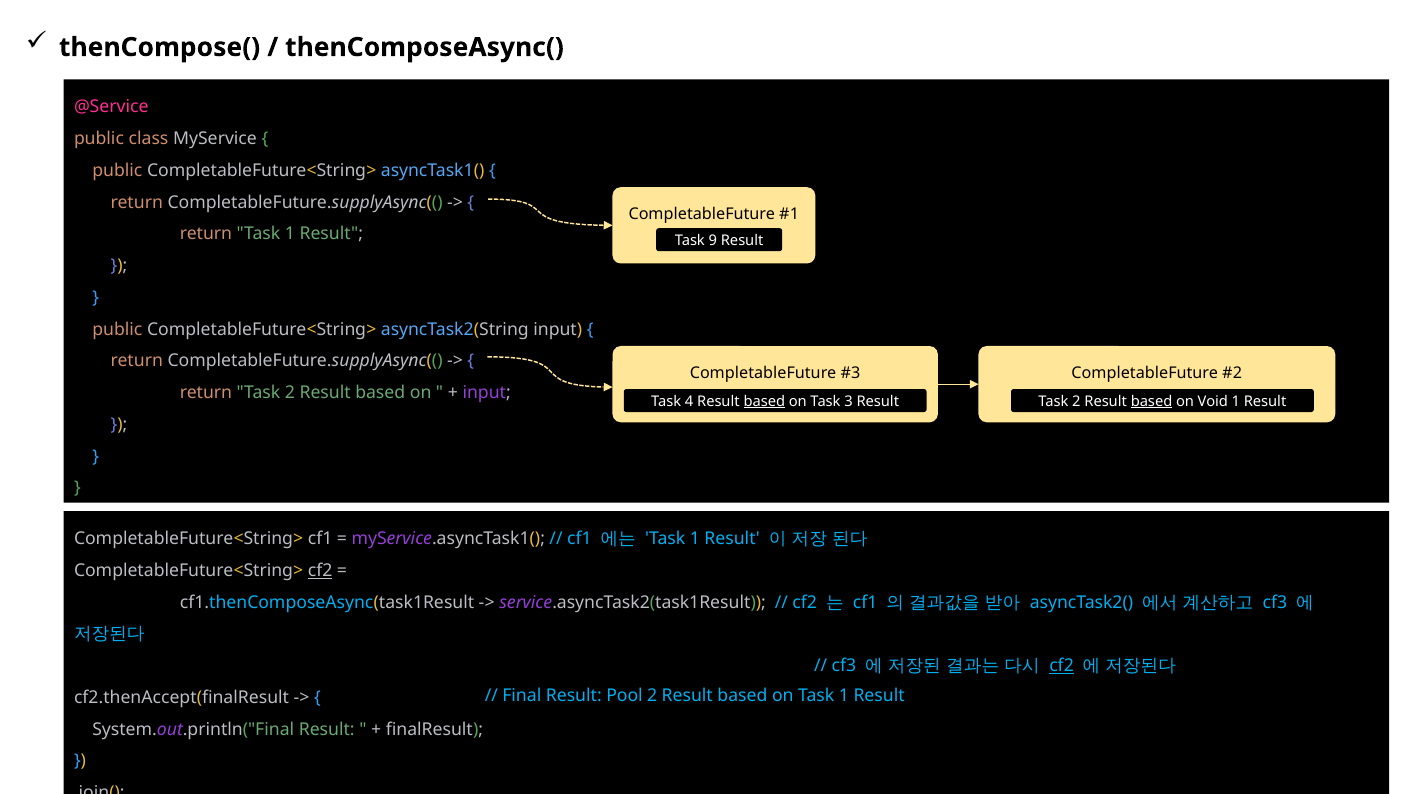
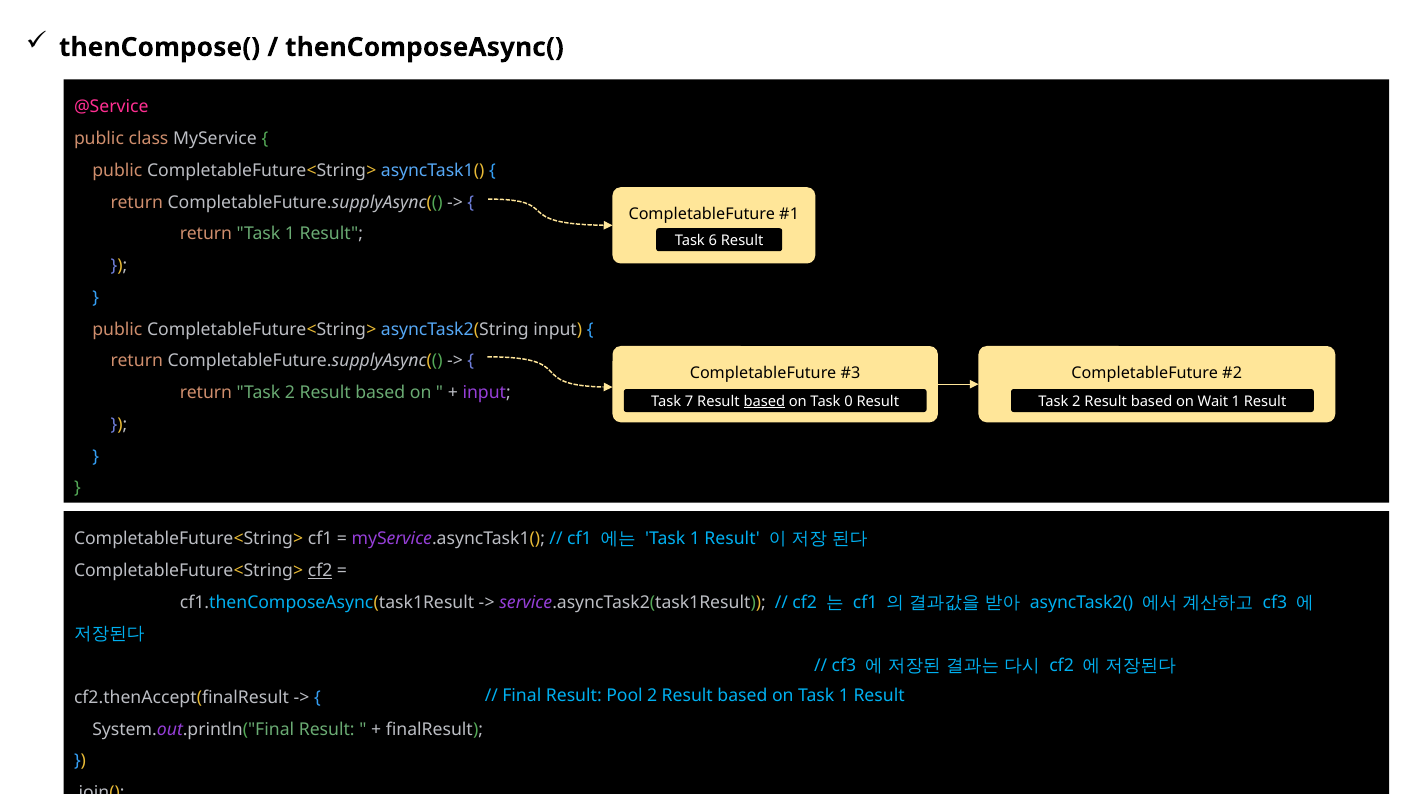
9: 9 -> 6
4: 4 -> 7
3: 3 -> 0
based at (1152, 402) underline: present -> none
Void: Void -> Wait
cf2 at (1062, 666) underline: present -> none
